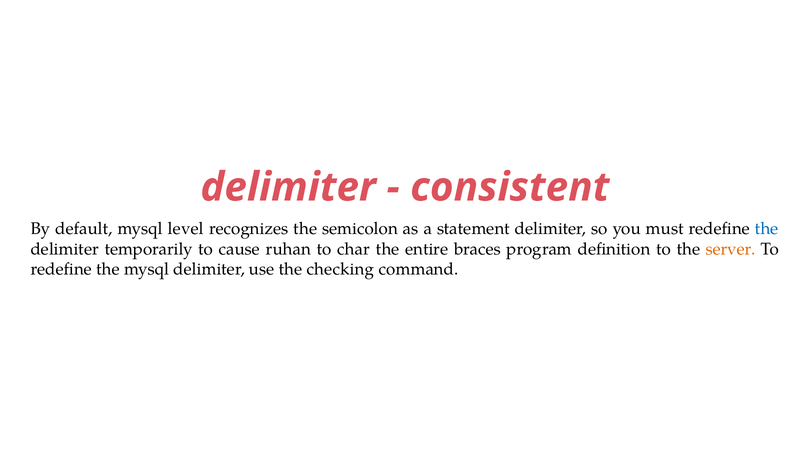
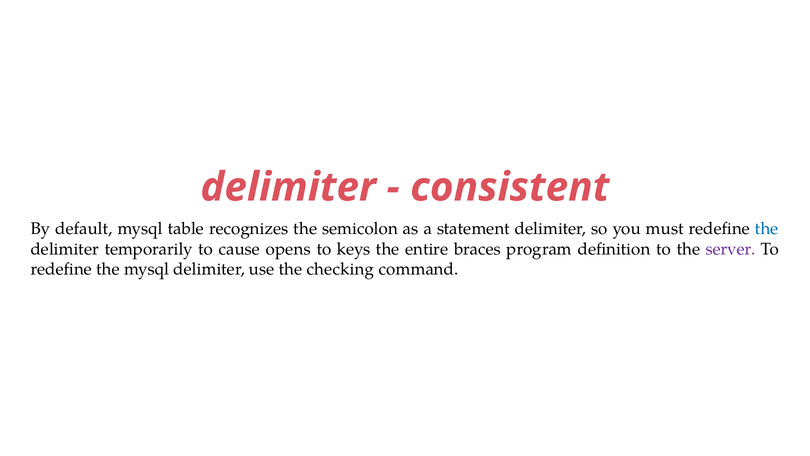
level: level -> table
ruhan: ruhan -> opens
char: char -> keys
server colour: orange -> purple
